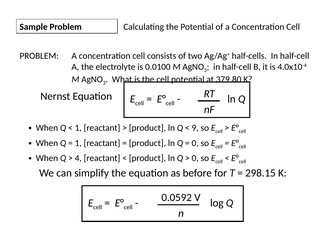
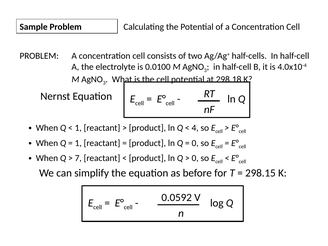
379.80: 379.80 -> 298.18
9: 9 -> 4
4: 4 -> 7
